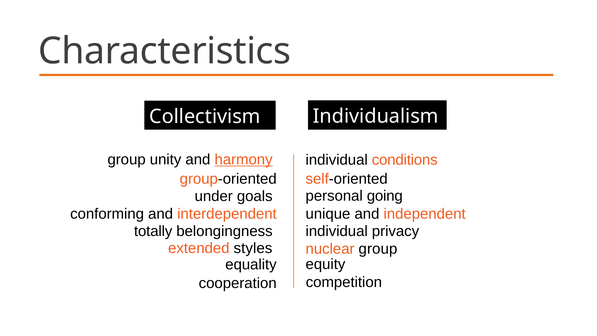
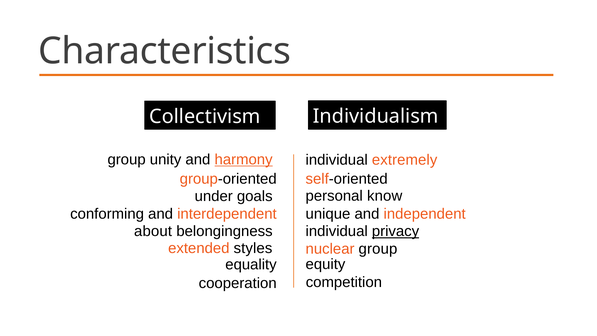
conditions: conditions -> extremely
going: going -> know
totally: totally -> about
privacy underline: none -> present
